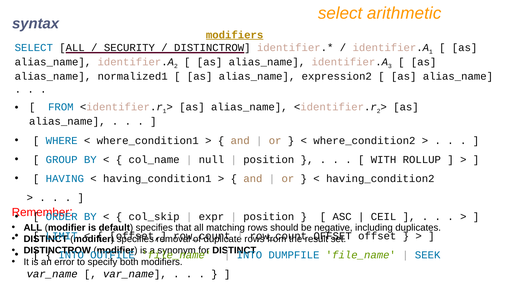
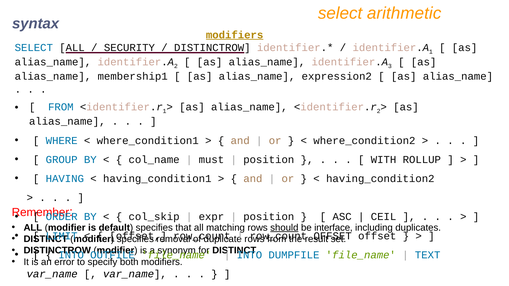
normalized1: normalized1 -> membership1
null: null -> must
should underline: none -> present
negative: negative -> interface
SEEK: SEEK -> TEXT
